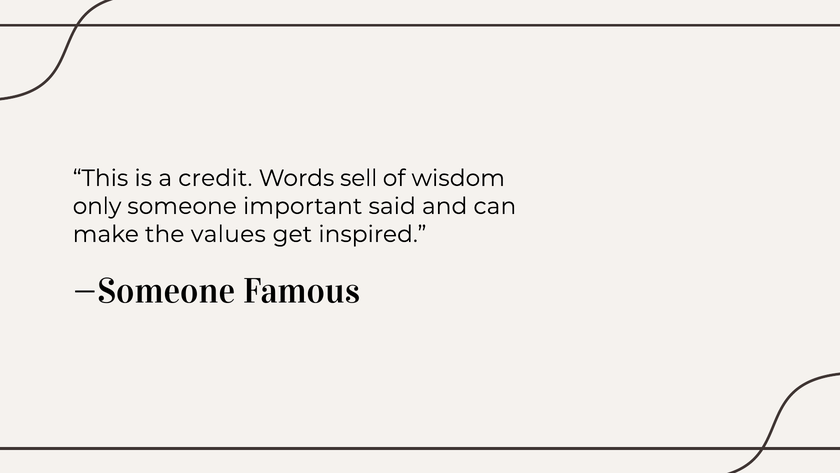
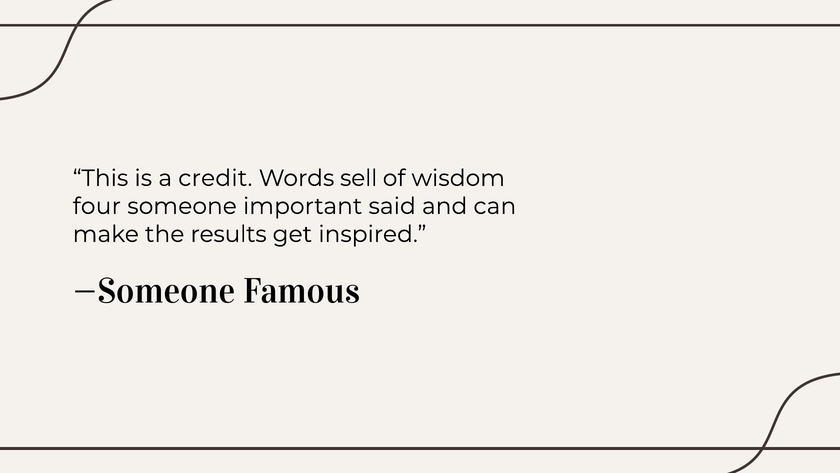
only: only -> four
values: values -> results
